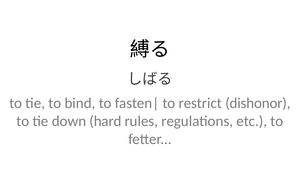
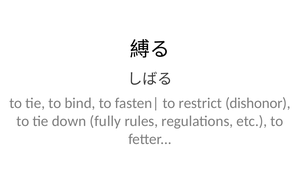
hard: hard -> fully
